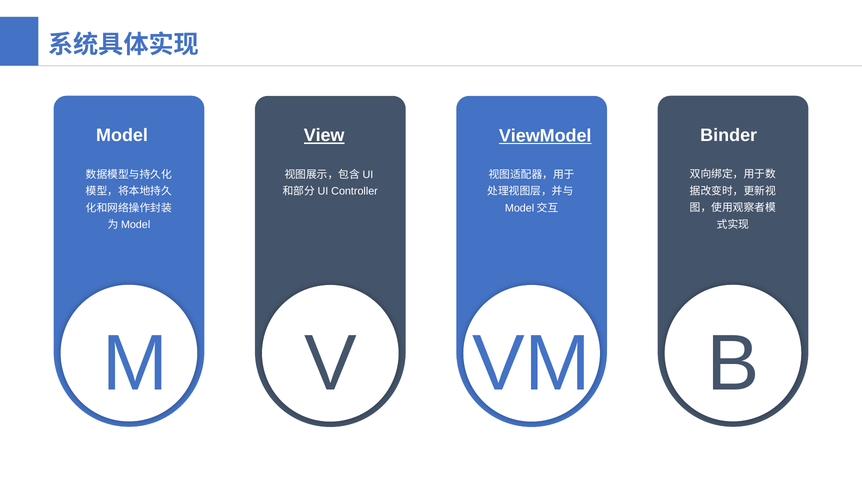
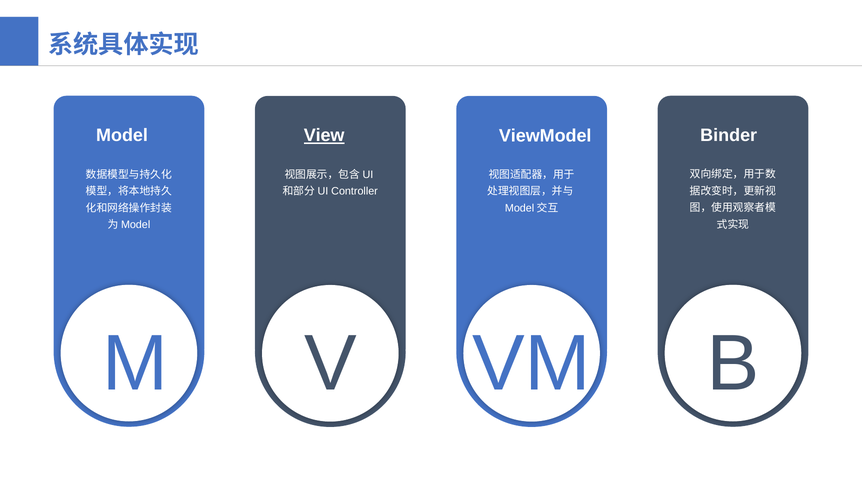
ViewModel underline: present -> none
